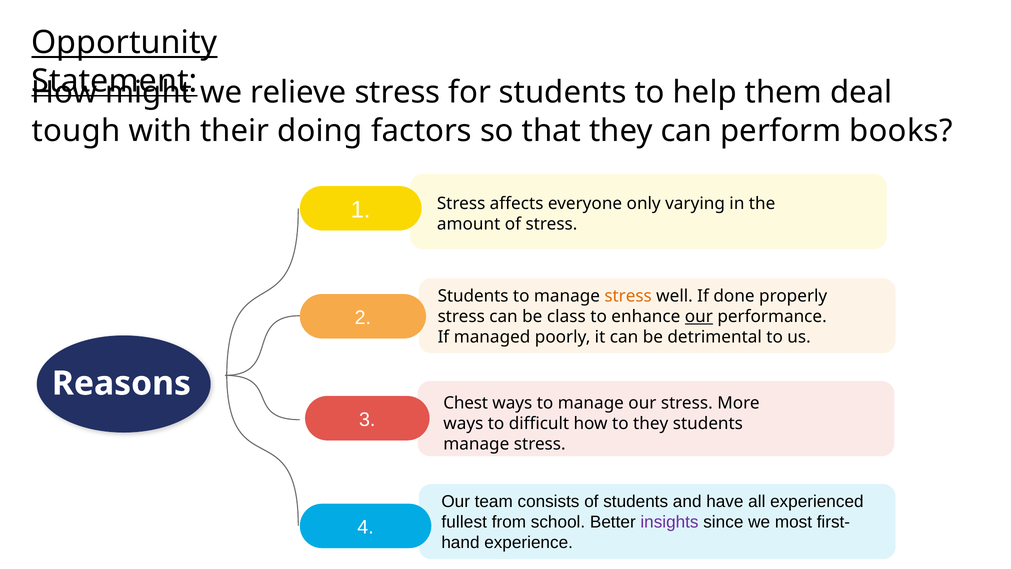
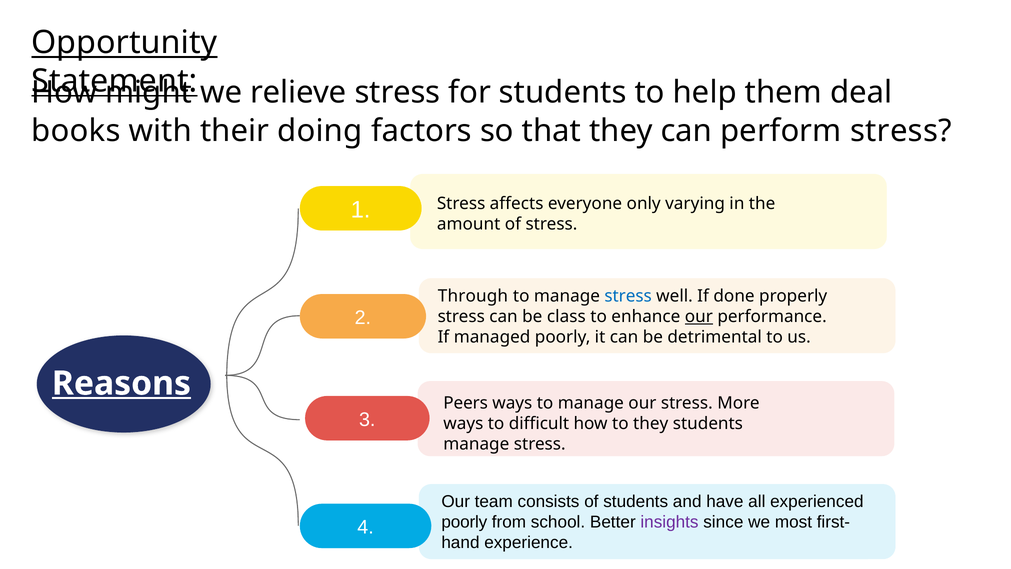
tough: tough -> books
perform books: books -> stress
Students at (473, 296): Students -> Through
stress at (628, 296) colour: orange -> blue
Reasons underline: none -> present
Chest: Chest -> Peers
fullest at (464, 522): fullest -> poorly
